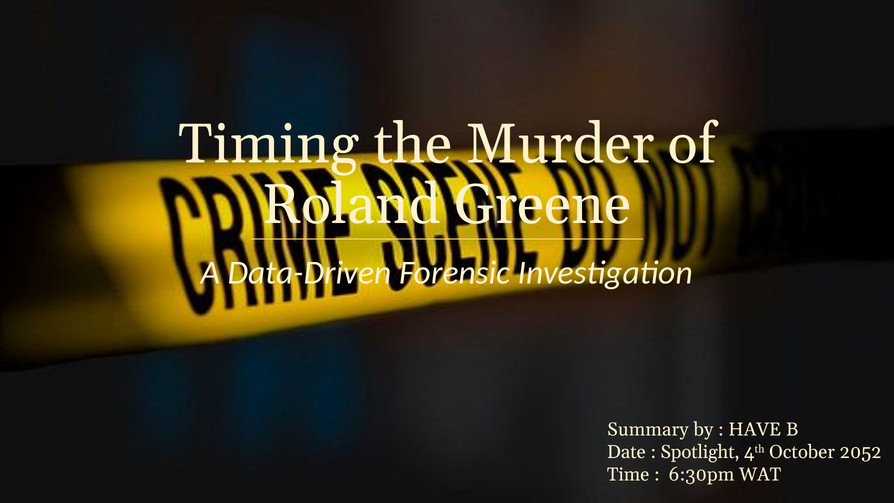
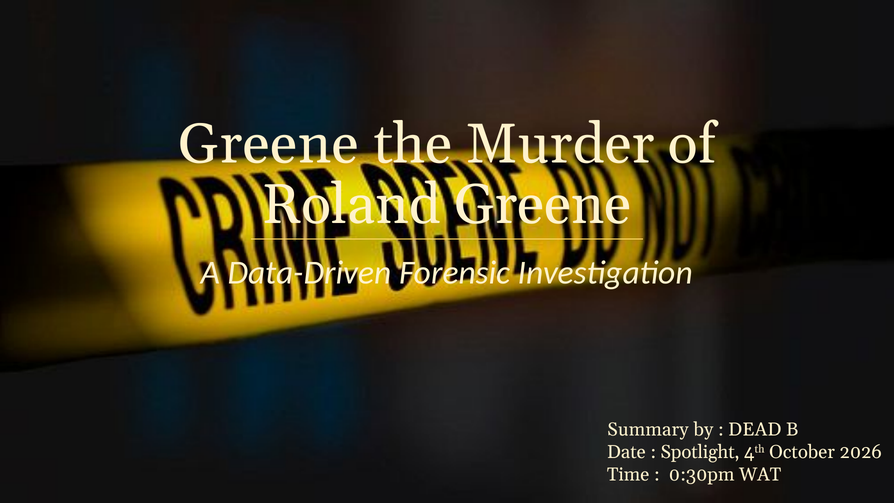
Timing at (269, 145): Timing -> Greene
HAVE: HAVE -> DEAD
2052: 2052 -> 2026
6:30pm: 6:30pm -> 0:30pm
